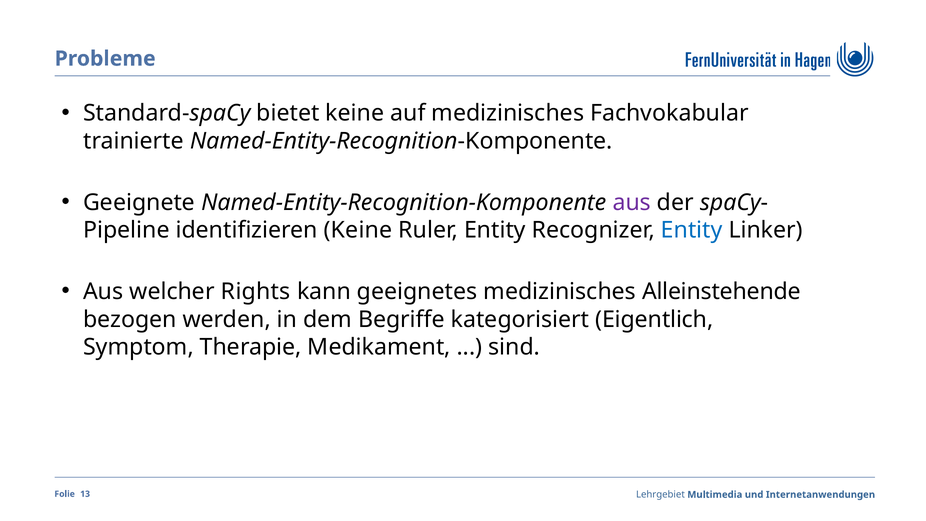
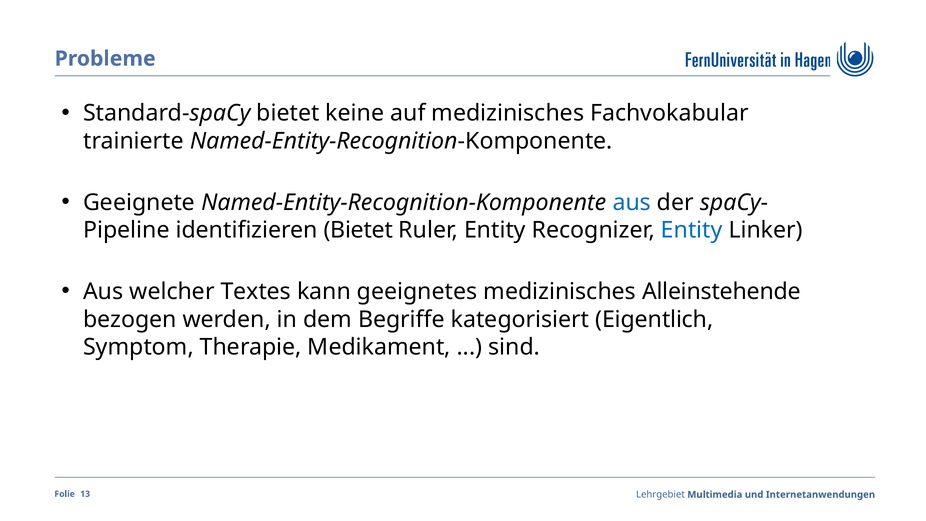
aus at (632, 202) colour: purple -> blue
identifizieren Keine: Keine -> Bietet
Rights: Rights -> Textes
